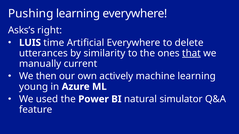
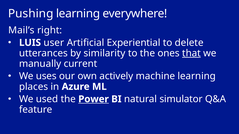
Asks’s: Asks’s -> Mail’s
time: time -> user
Artificial Everywhere: Everywhere -> Experiential
then: then -> uses
young: young -> places
Power underline: none -> present
